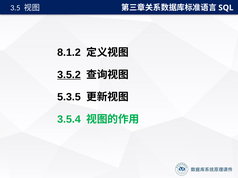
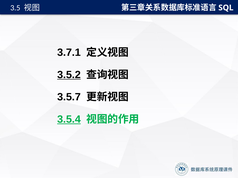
8.1.2: 8.1.2 -> 3.7.1
5.3.5: 5.3.5 -> 3.5.7
3.5.4 underline: none -> present
